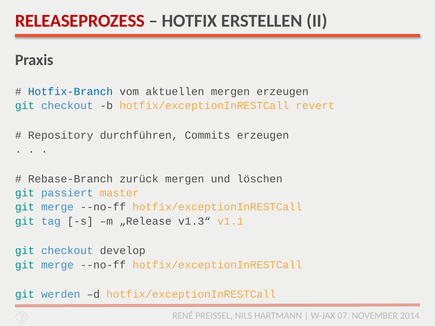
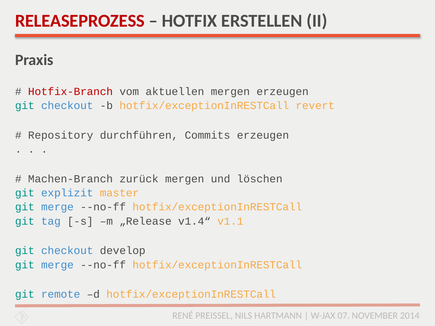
Hotfix-Branch colour: blue -> red
Rebase-Branch: Rebase-Branch -> Machen-Branch
passiert: passiert -> explizit
v1.3“: v1.3“ -> v1.4“
werden: werden -> remote
